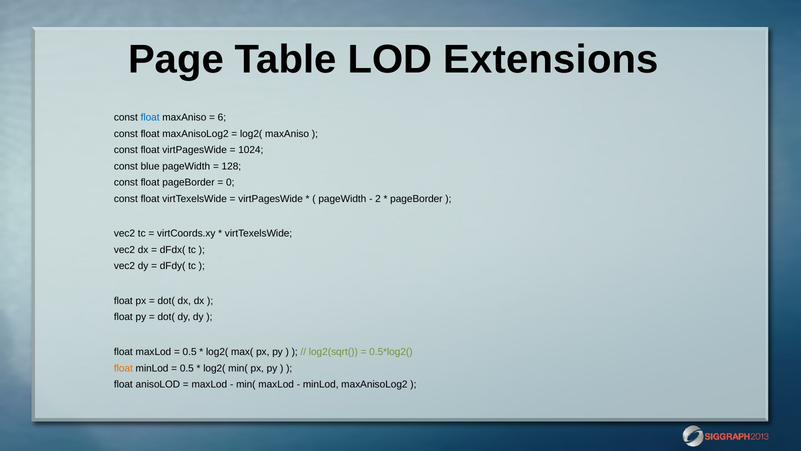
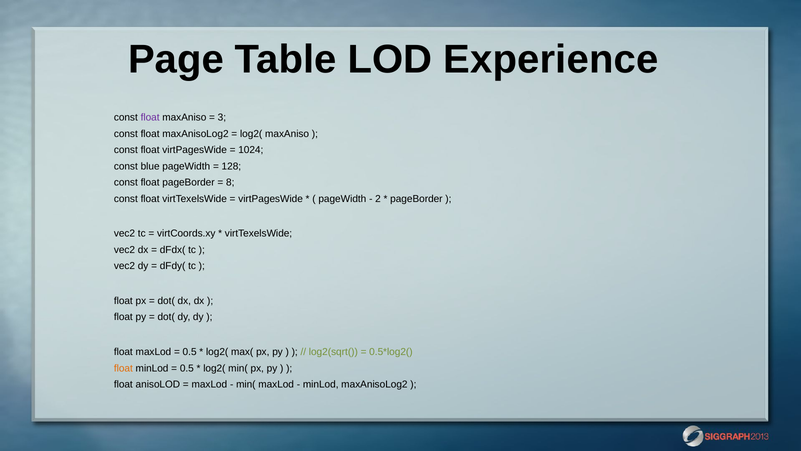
Extensions: Extensions -> Experience
float at (150, 118) colour: blue -> purple
6: 6 -> 3
0: 0 -> 8
